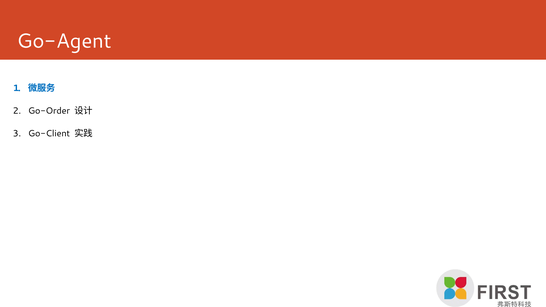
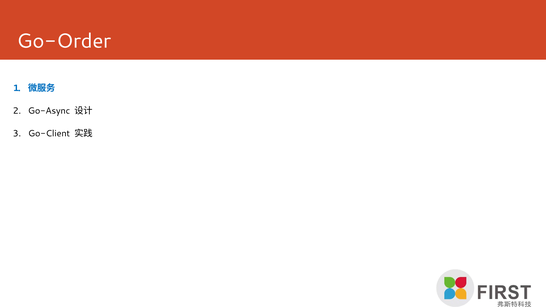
Go-Agent: Go-Agent -> Go-Order
Go-Order: Go-Order -> Go-Async
